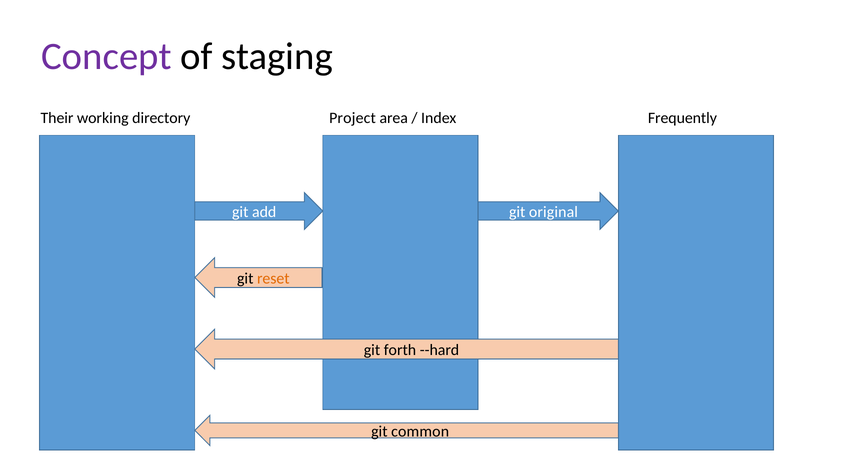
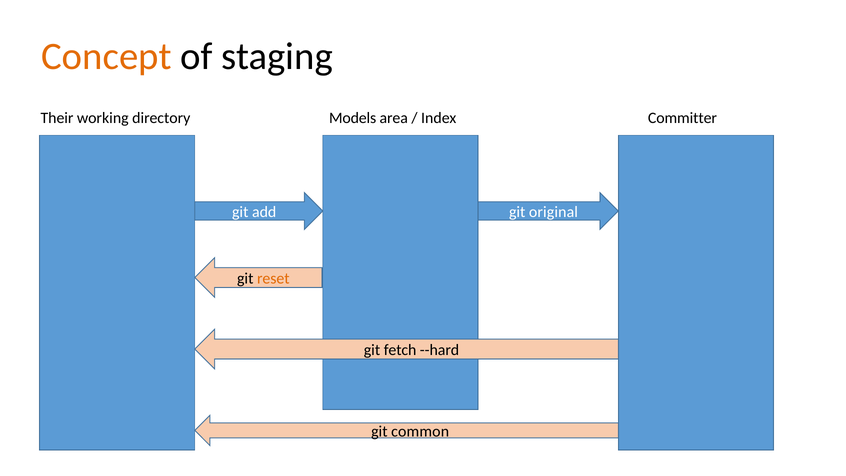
Concept colour: purple -> orange
Project: Project -> Models
Frequently: Frequently -> Committer
forth: forth -> fetch
